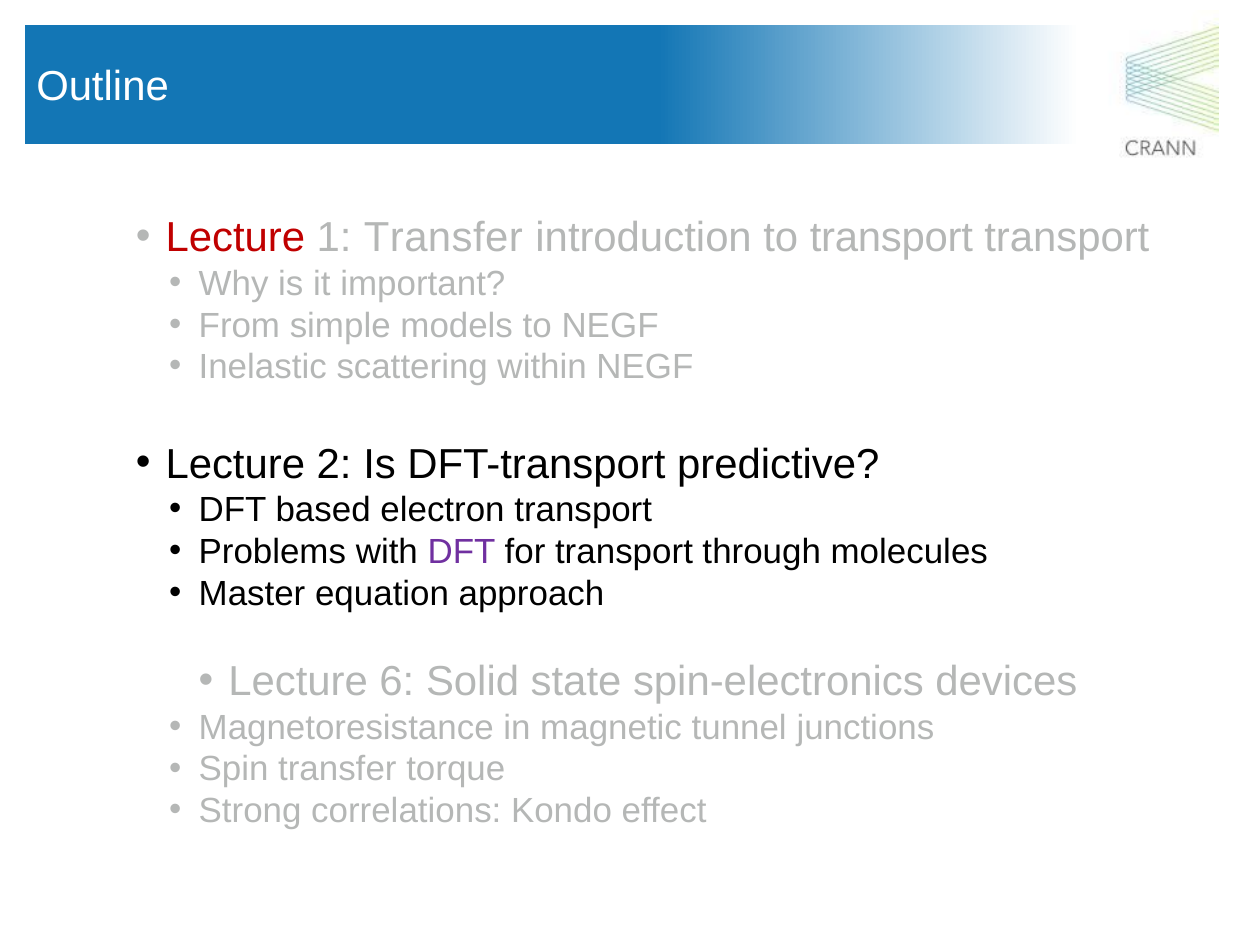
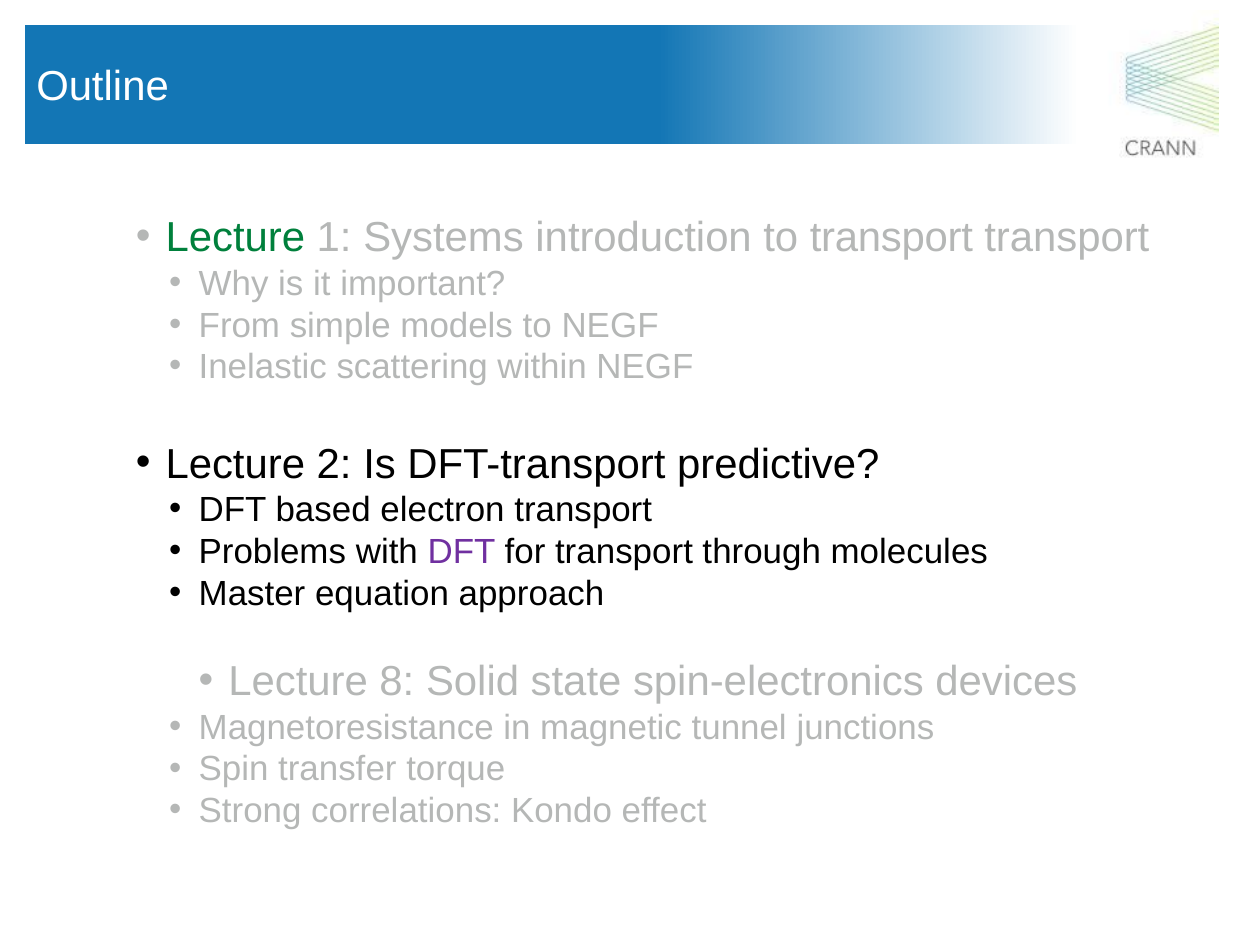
Lecture at (235, 238) colour: red -> green
1 Transfer: Transfer -> Systems
6: 6 -> 8
